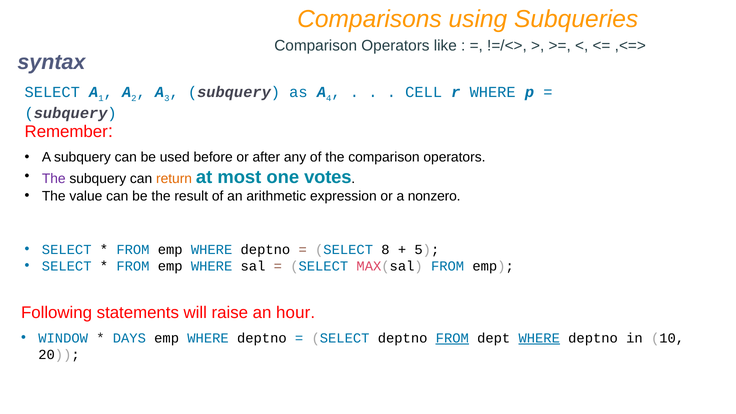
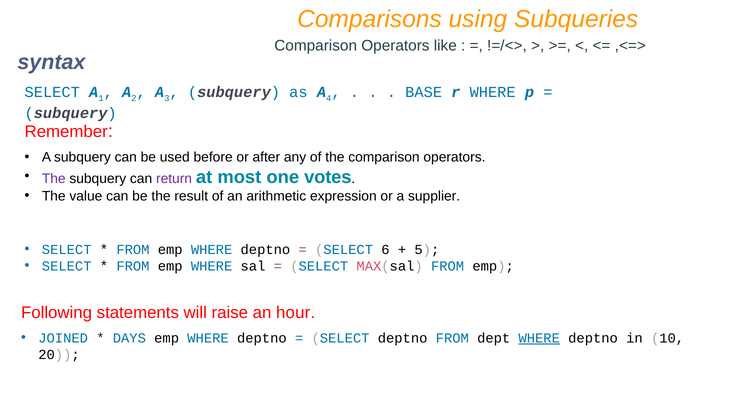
CELL: CELL -> BASE
return colour: orange -> purple
nonzero: nonzero -> supplier
8: 8 -> 6
WINDOW: WINDOW -> JOINED
FROM at (452, 338) underline: present -> none
